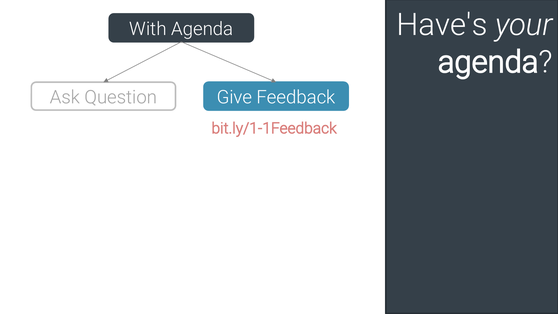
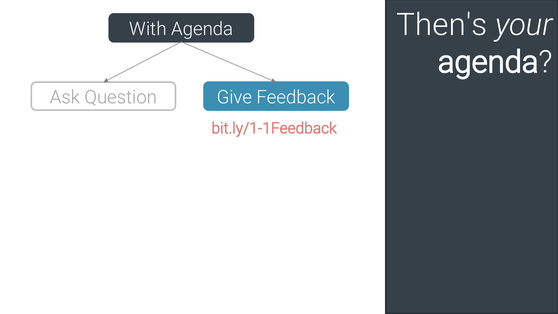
Have's: Have's -> Then's
